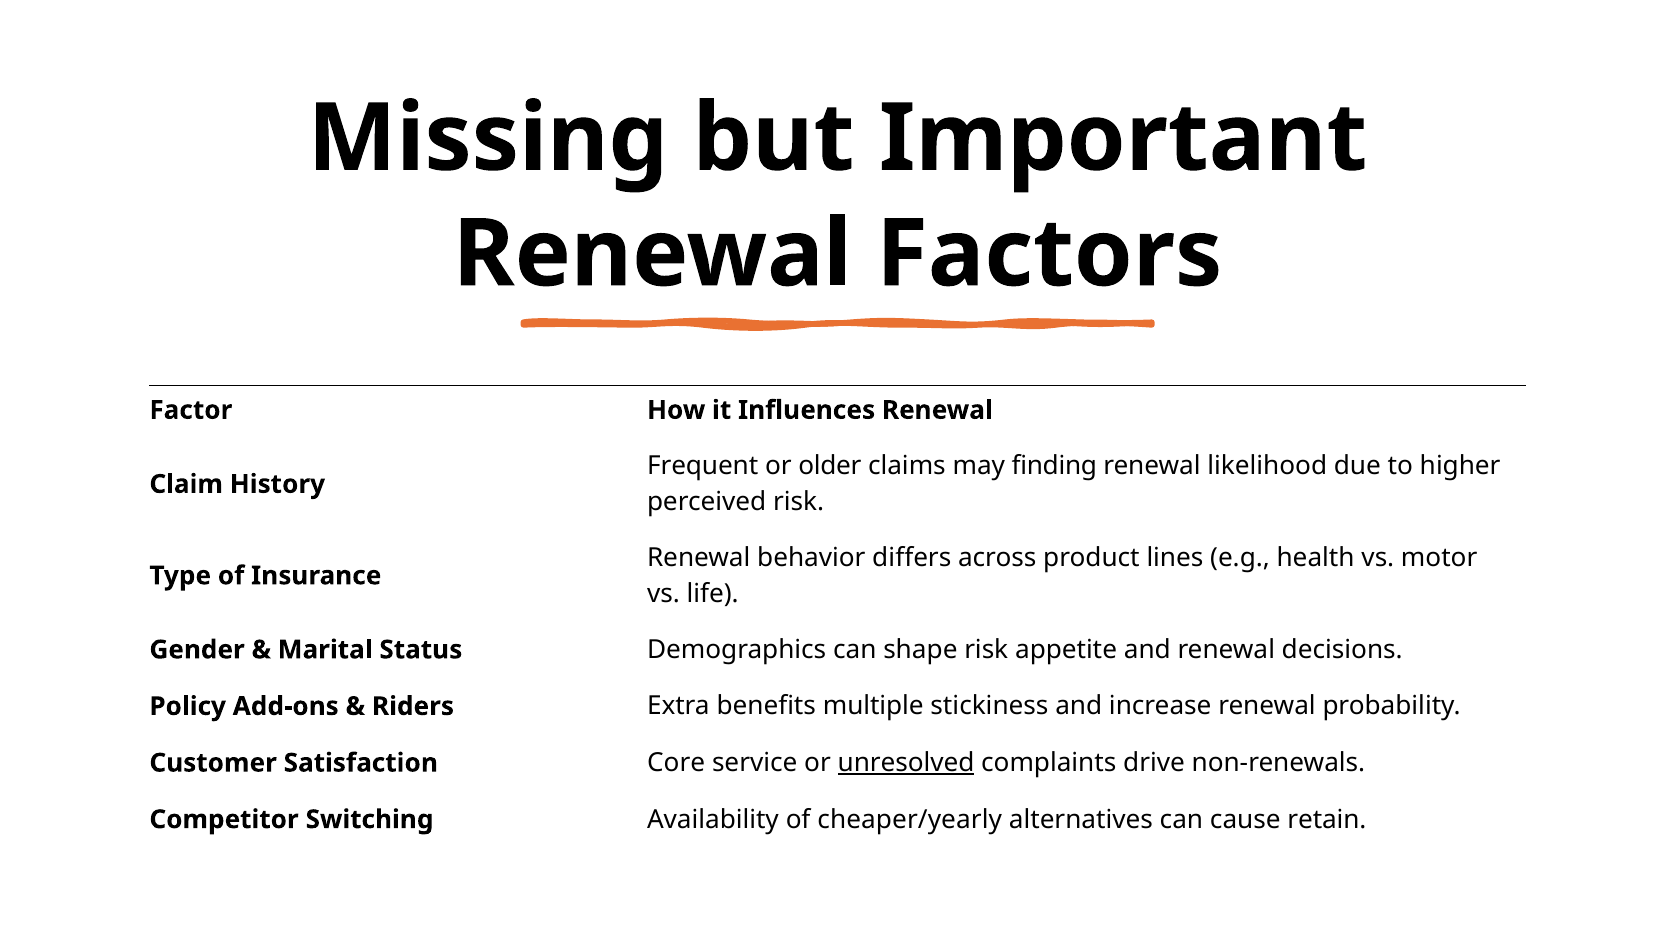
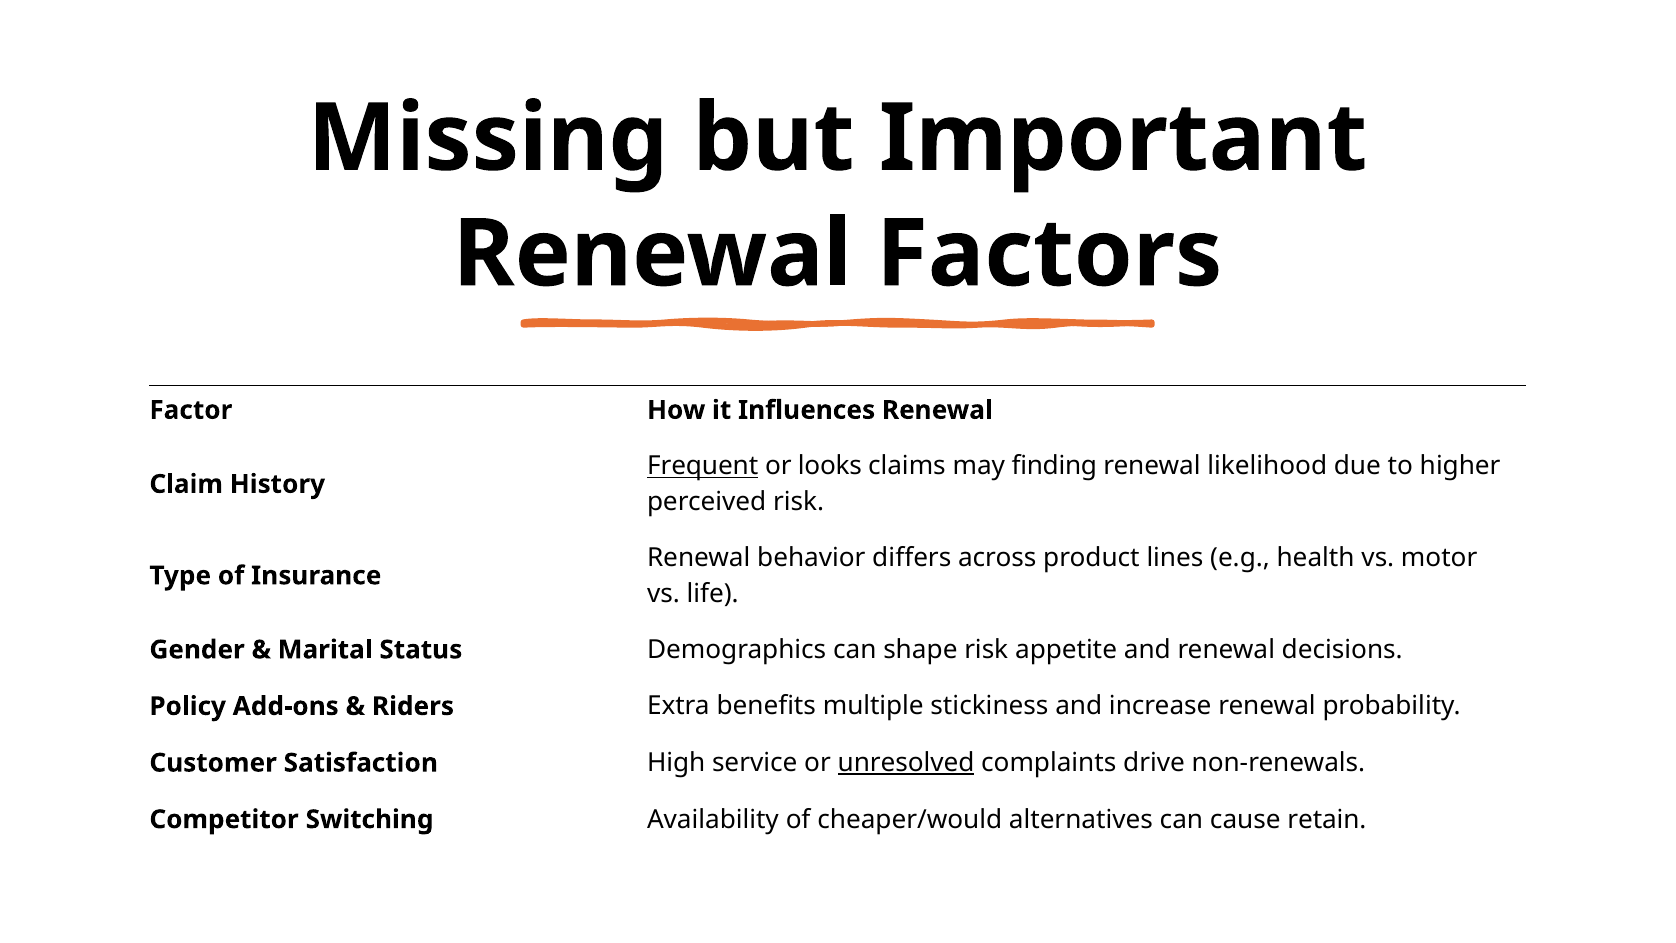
Frequent underline: none -> present
older: older -> looks
Core: Core -> High
cheaper/yearly: cheaper/yearly -> cheaper/would
